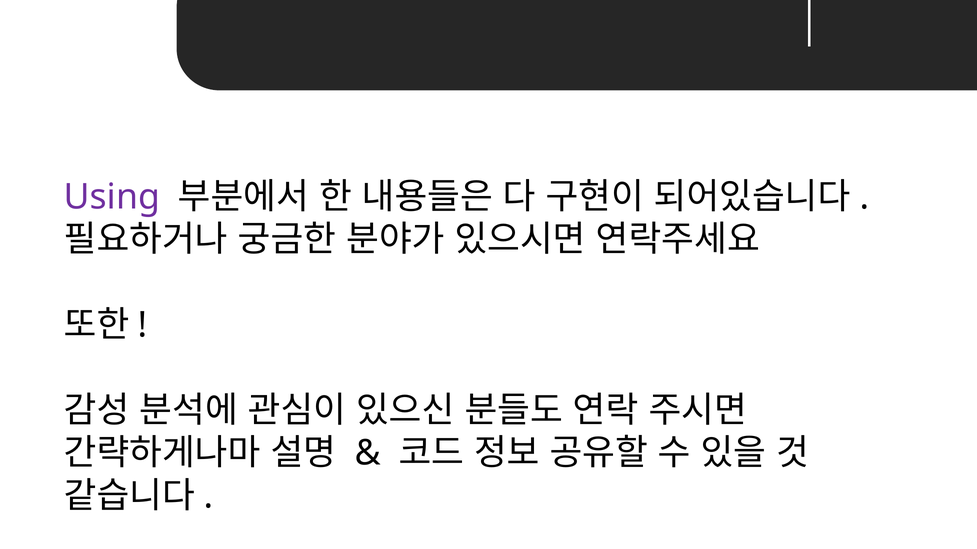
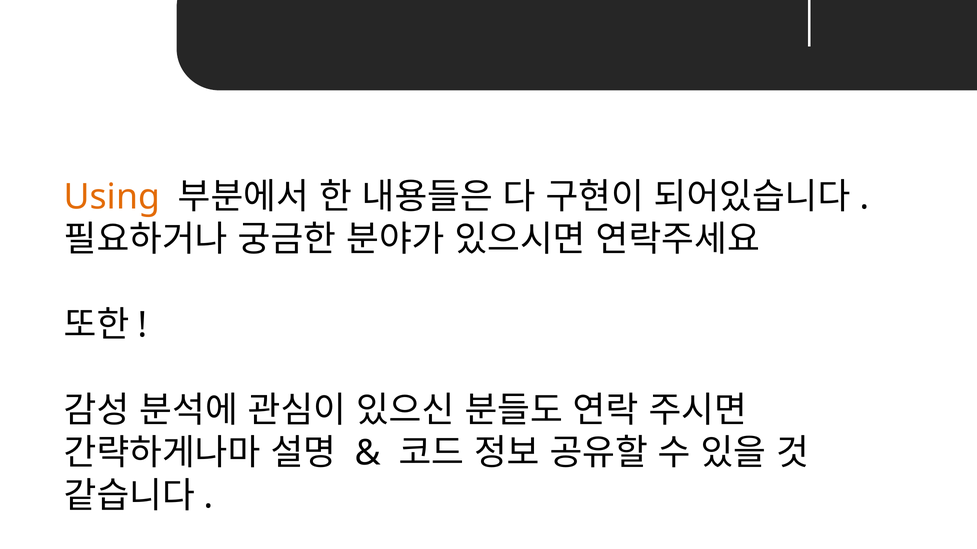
Using colour: purple -> orange
